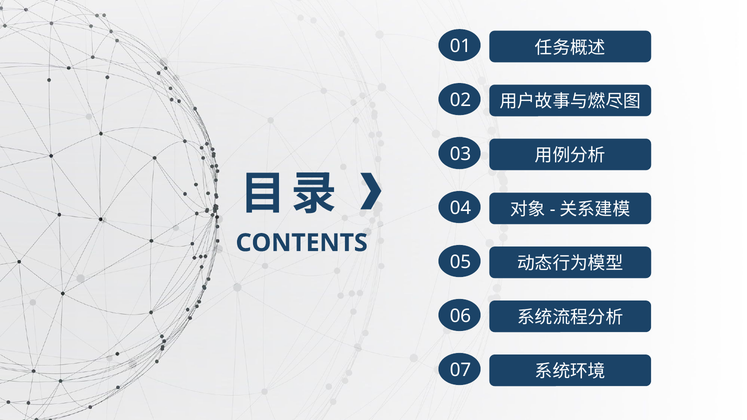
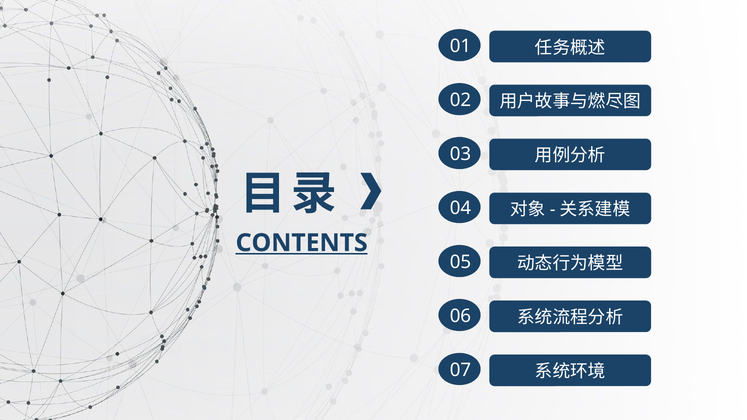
CONTENTS underline: none -> present
